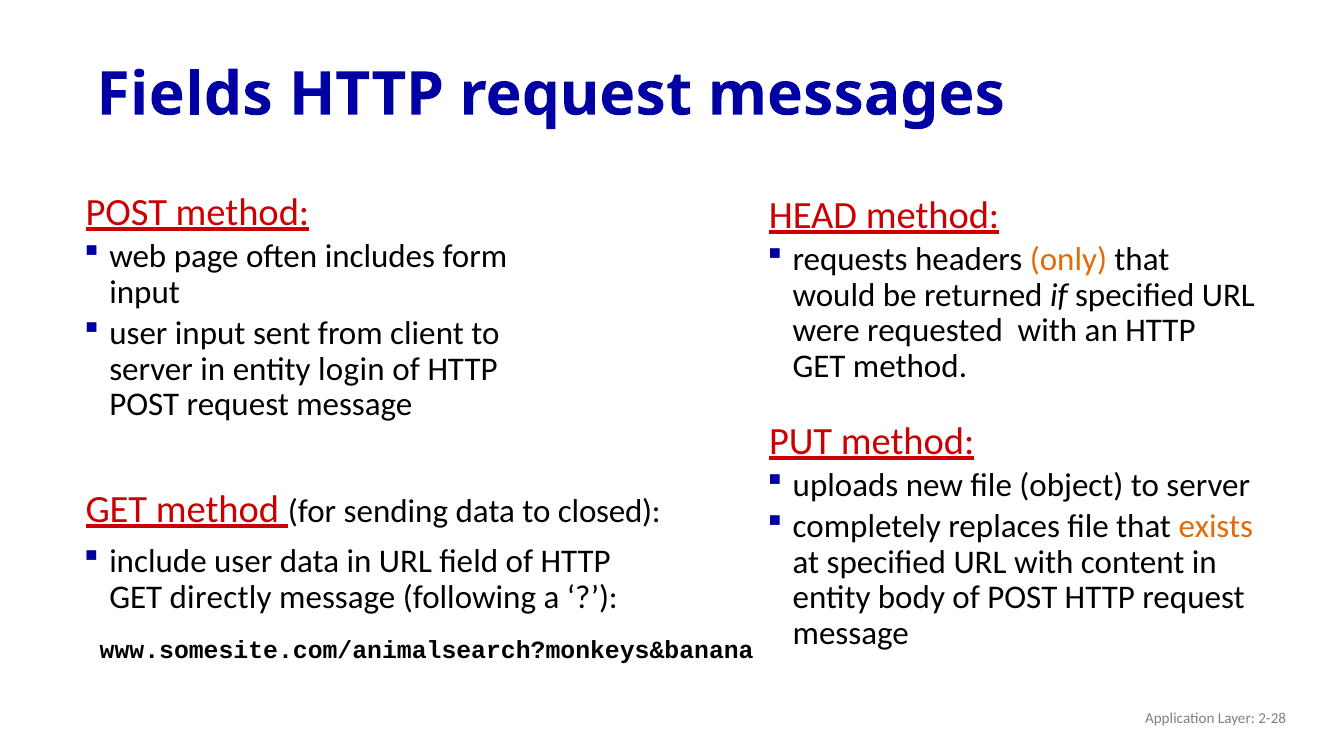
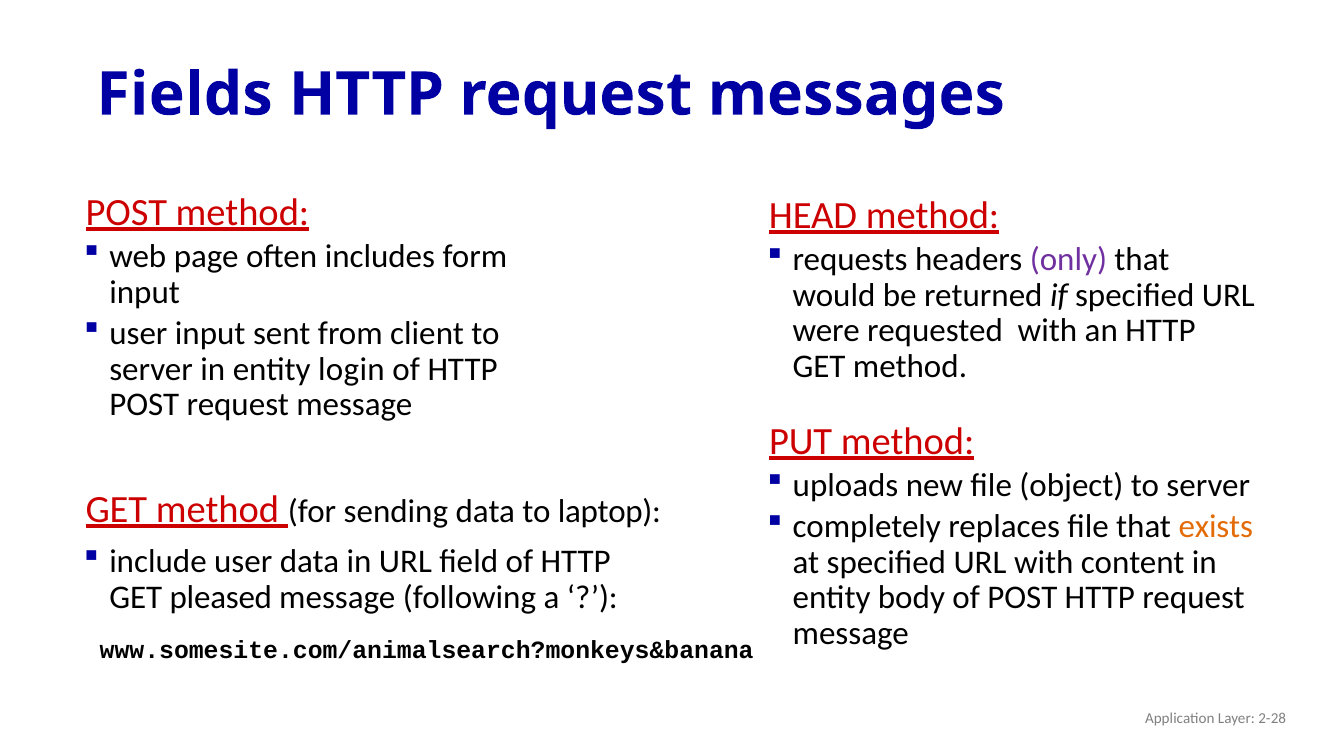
only colour: orange -> purple
closed: closed -> laptop
directly: directly -> pleased
